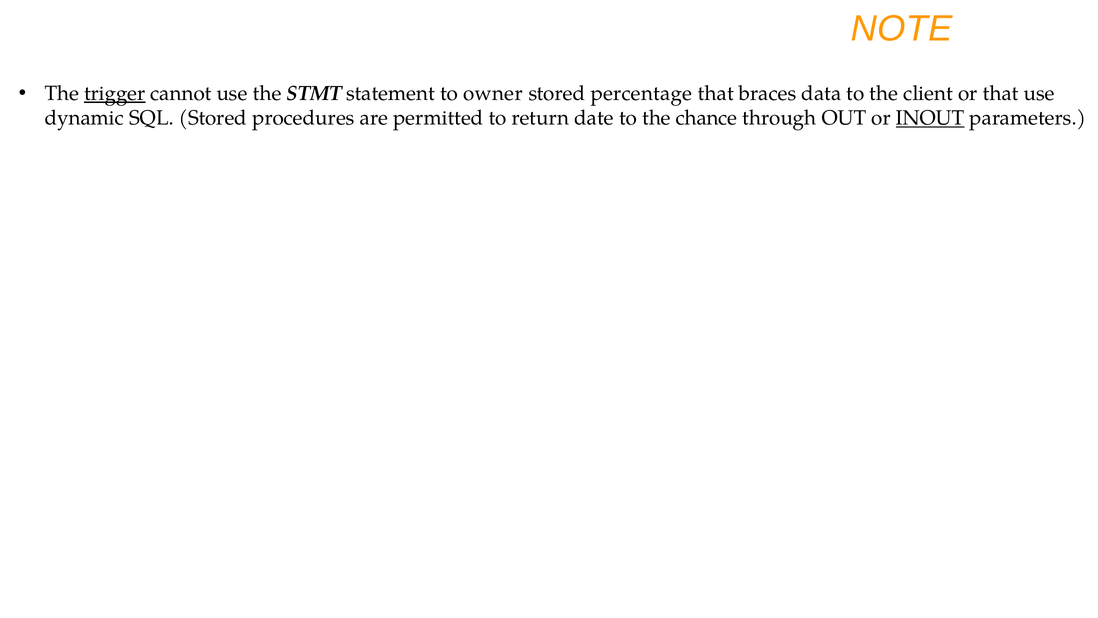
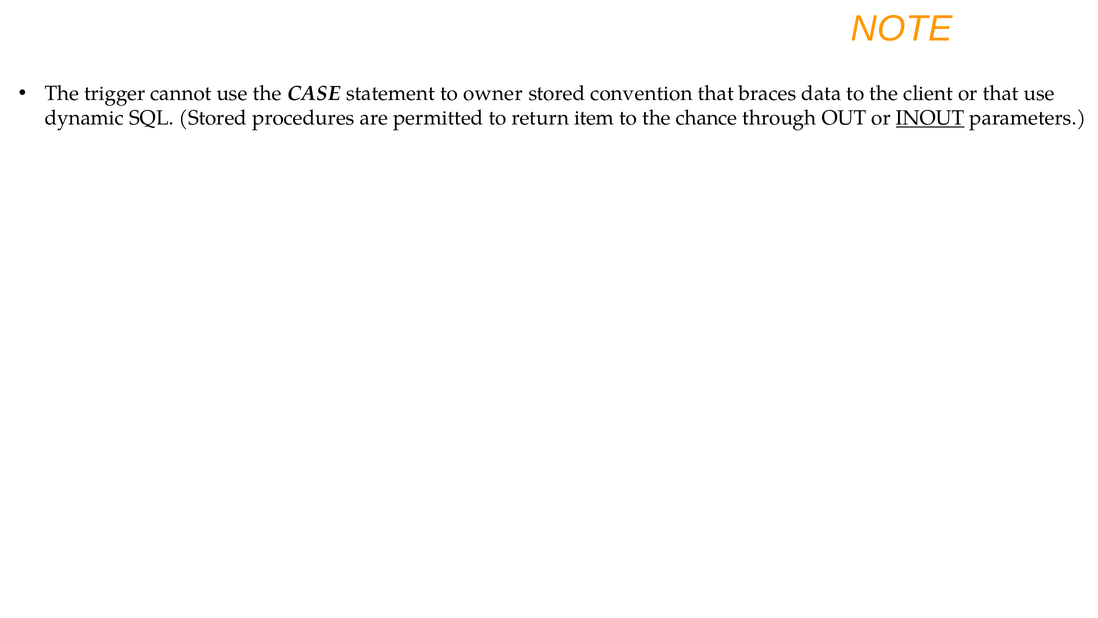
trigger underline: present -> none
STMT: STMT -> CASE
percentage: percentage -> convention
date: date -> item
